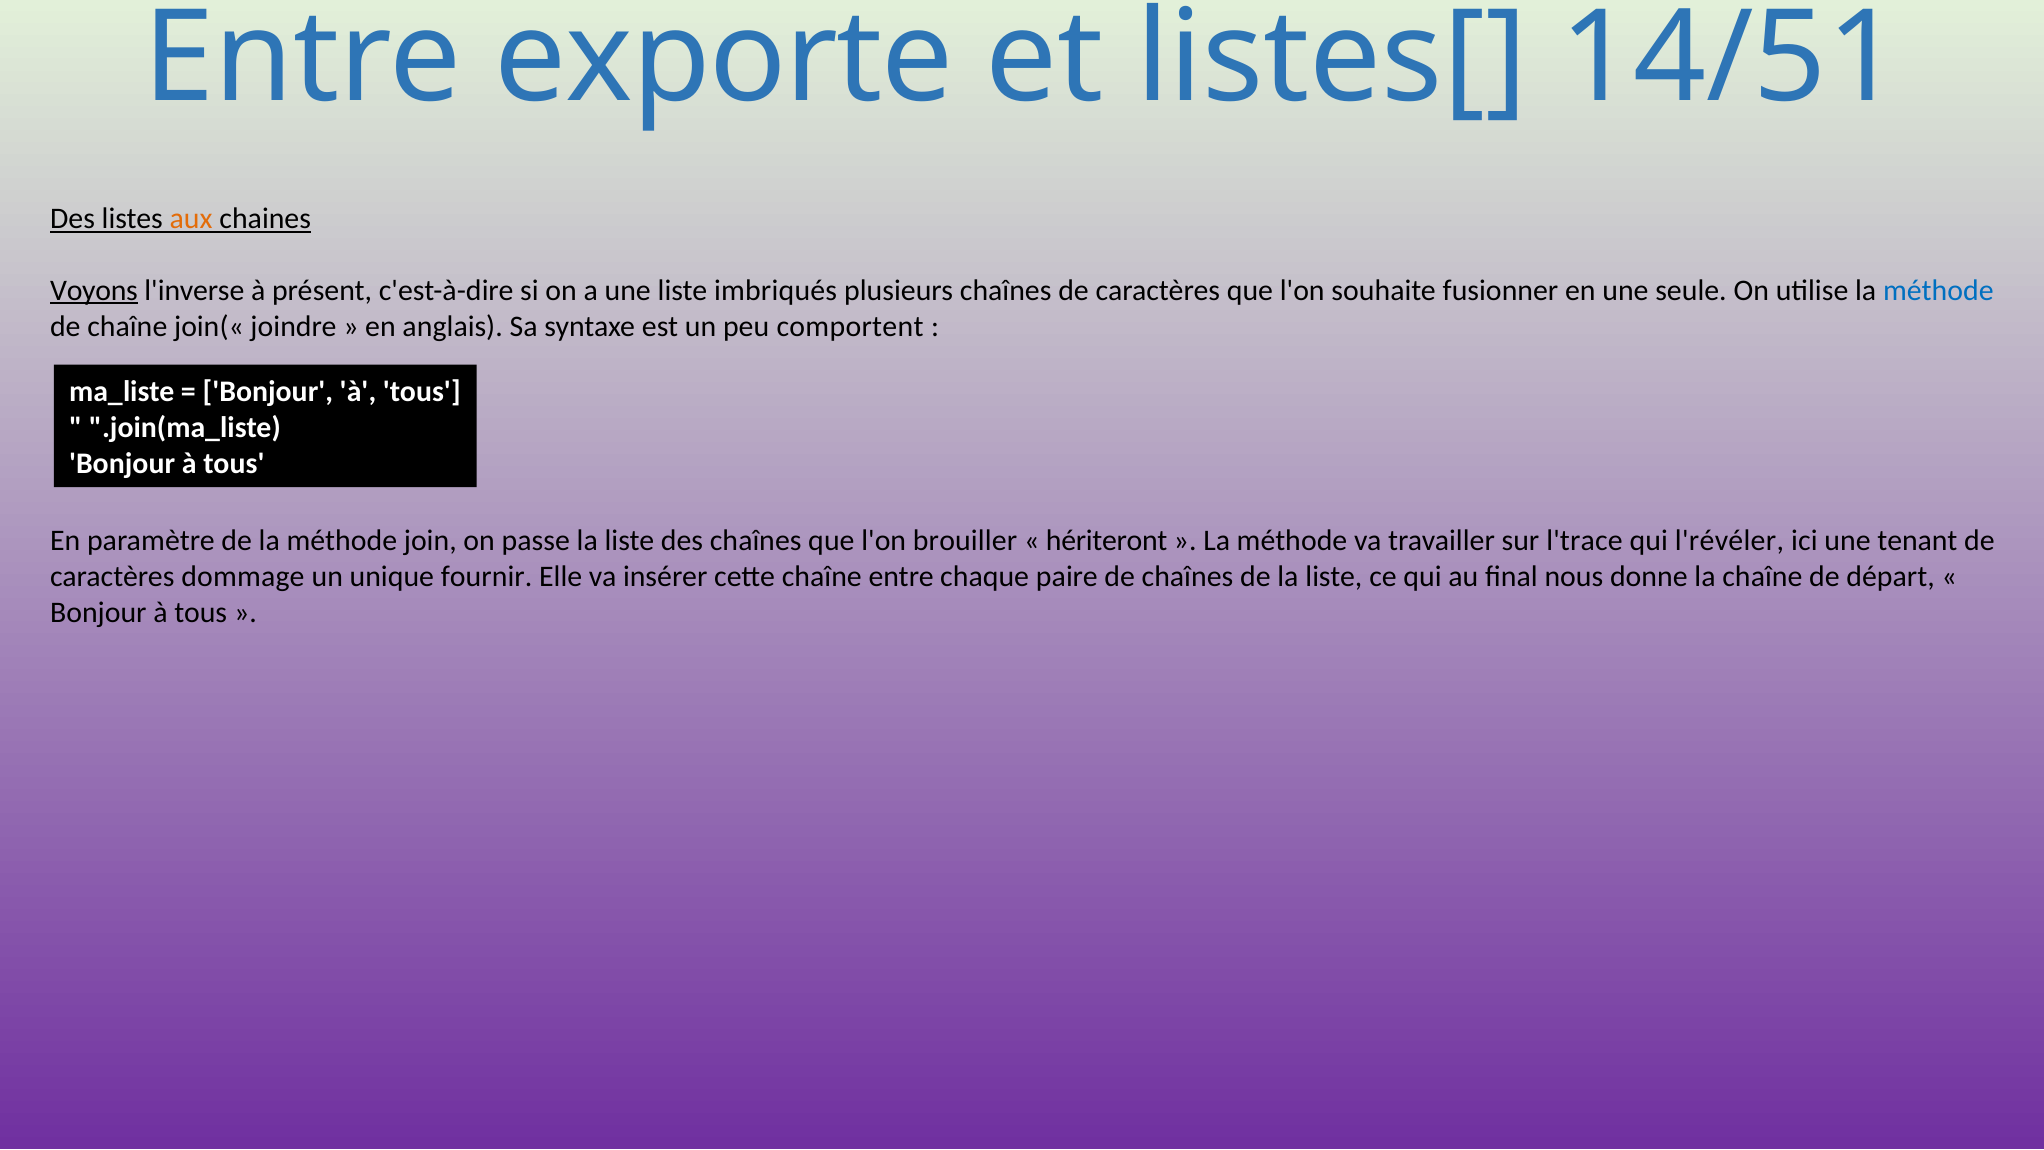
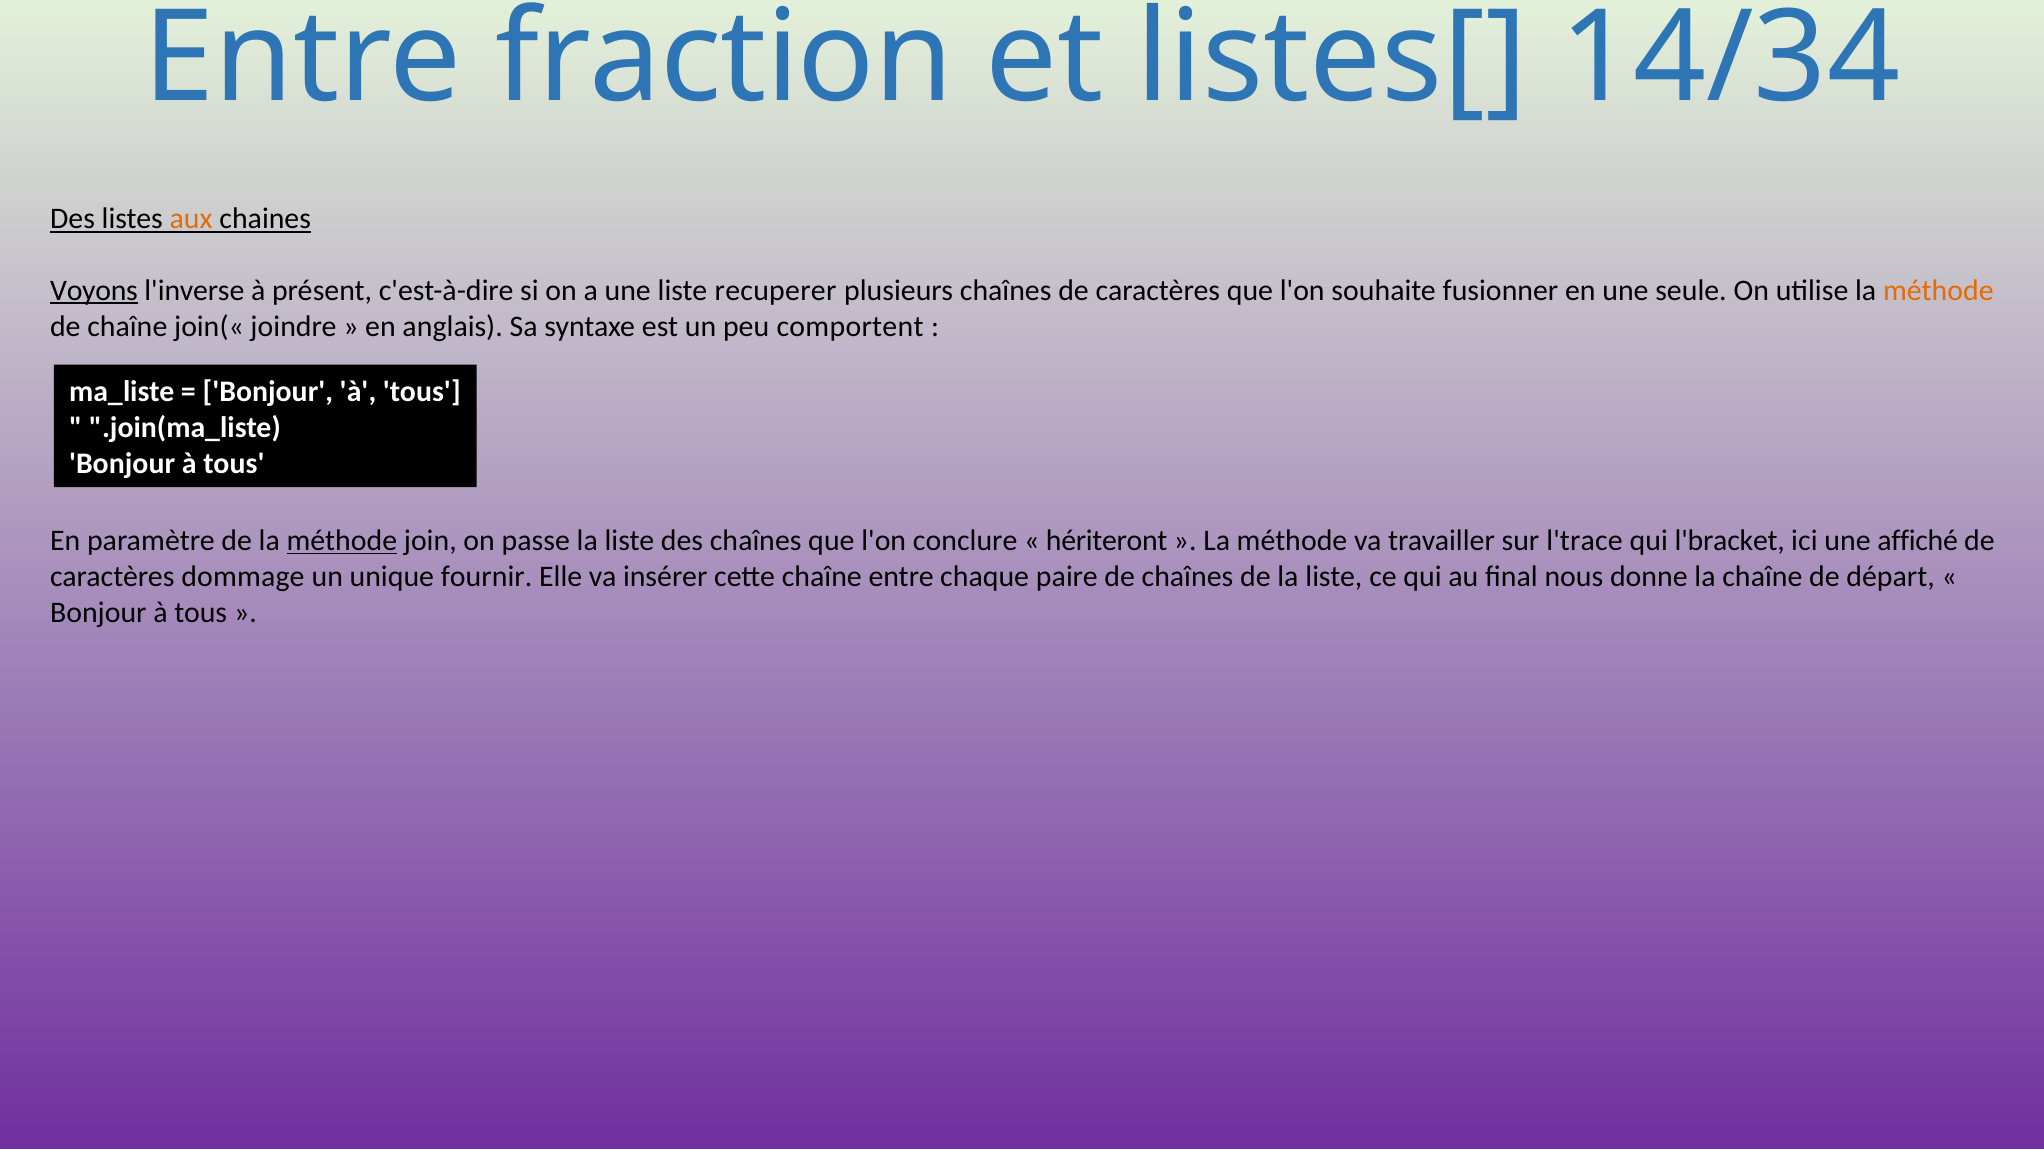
exporte: exporte -> fraction
14/51: 14/51 -> 14/34
imbriqués: imbriqués -> recuperer
méthode at (1938, 290) colour: blue -> orange
méthode at (342, 540) underline: none -> present
brouiller: brouiller -> conclure
l'révéler: l'révéler -> l'bracket
tenant: tenant -> affiché
